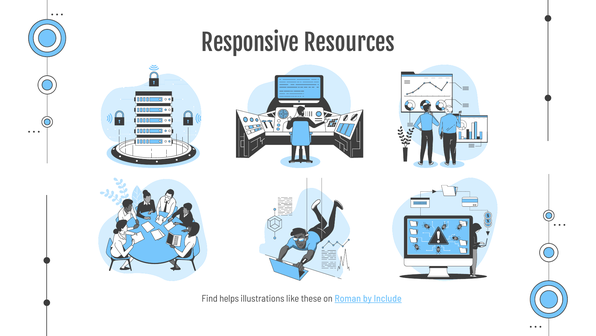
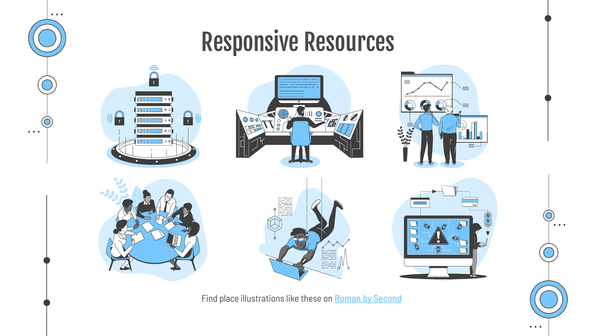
helps: helps -> place
Include: Include -> Second
